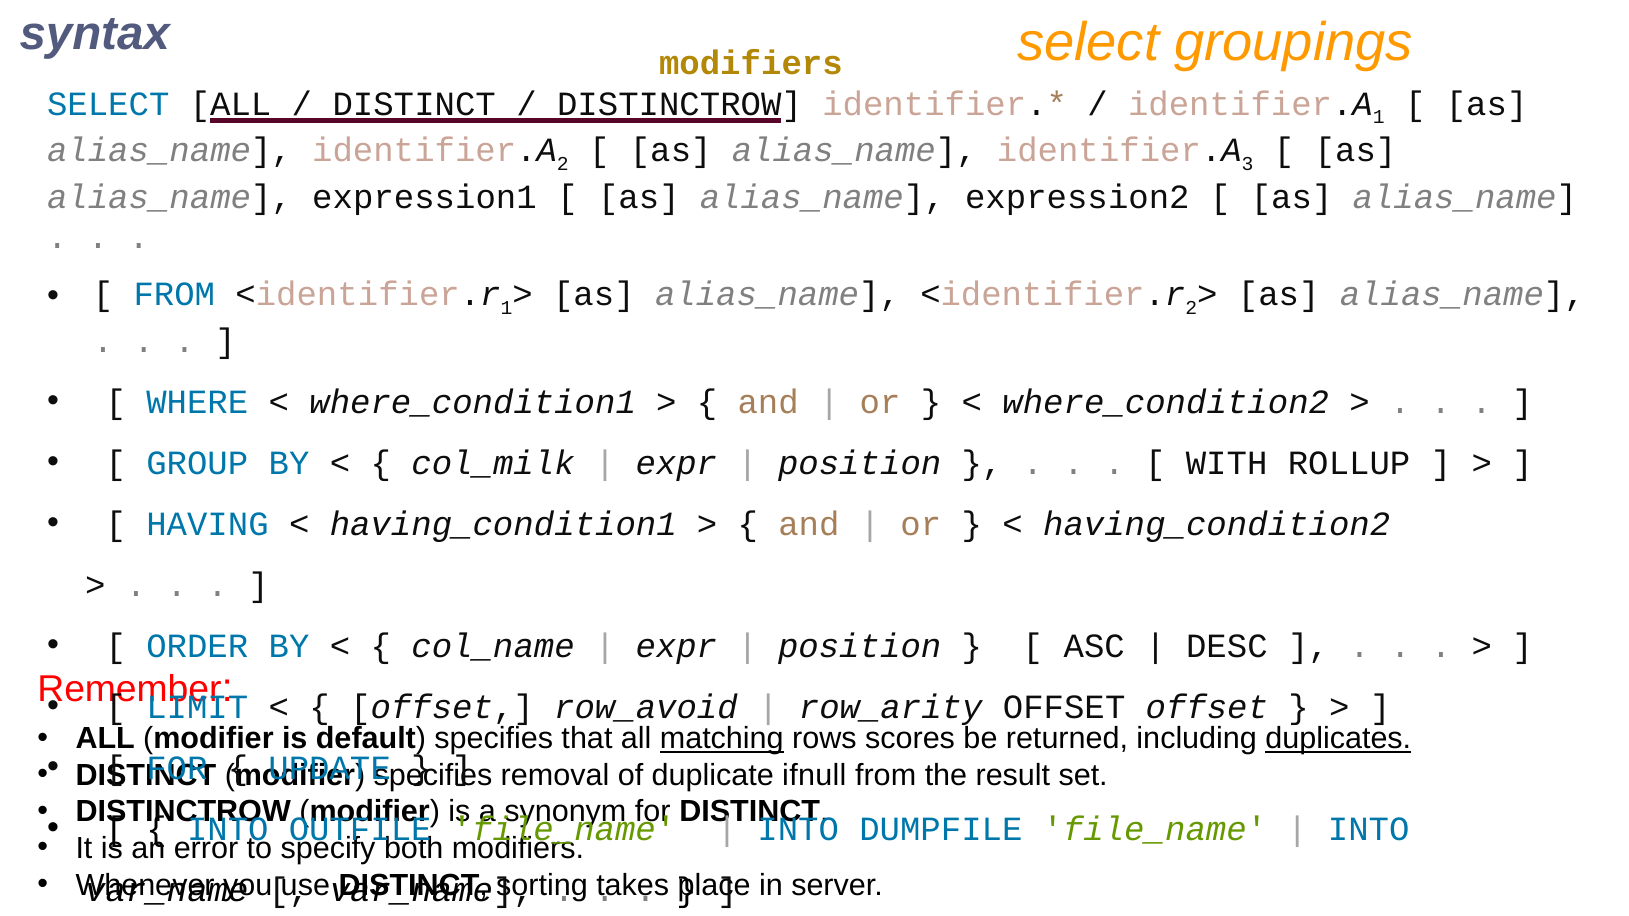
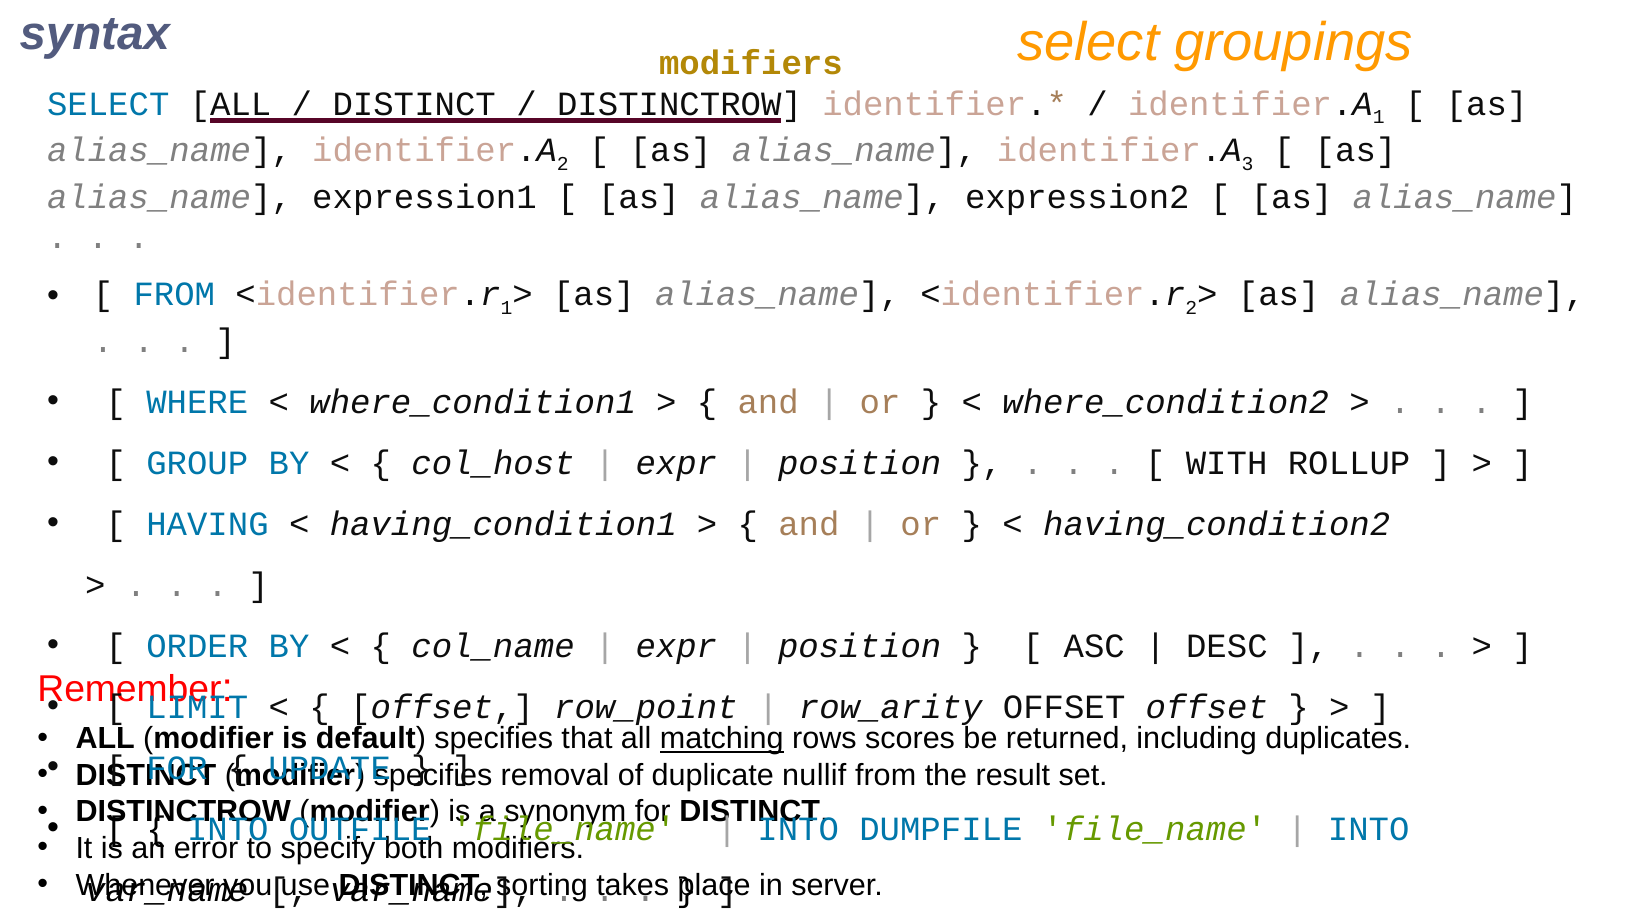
col_milk: col_milk -> col_host
row_avoid: row_avoid -> row_point
duplicates underline: present -> none
ifnull: ifnull -> nullif
